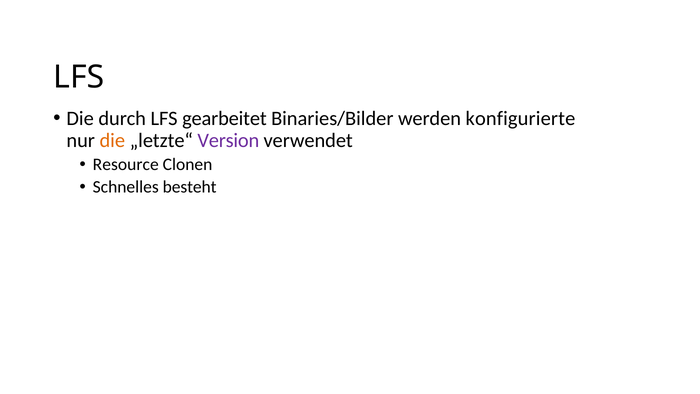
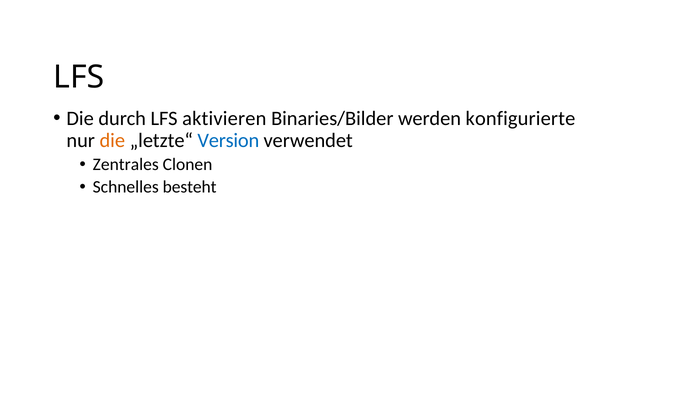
gearbeitet: gearbeitet -> aktivieren
Version colour: purple -> blue
Resource: Resource -> Zentrales
